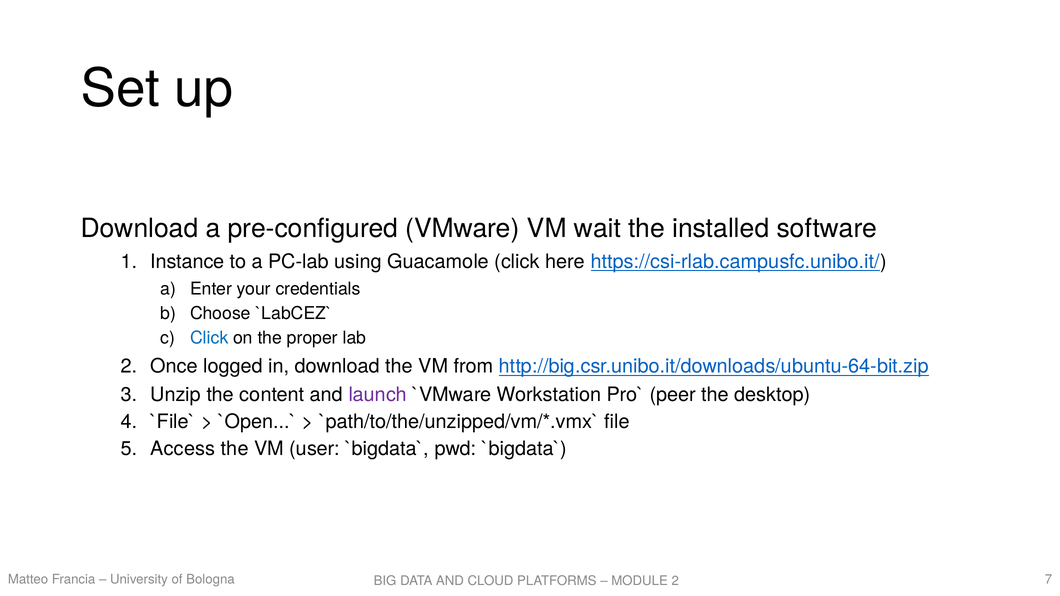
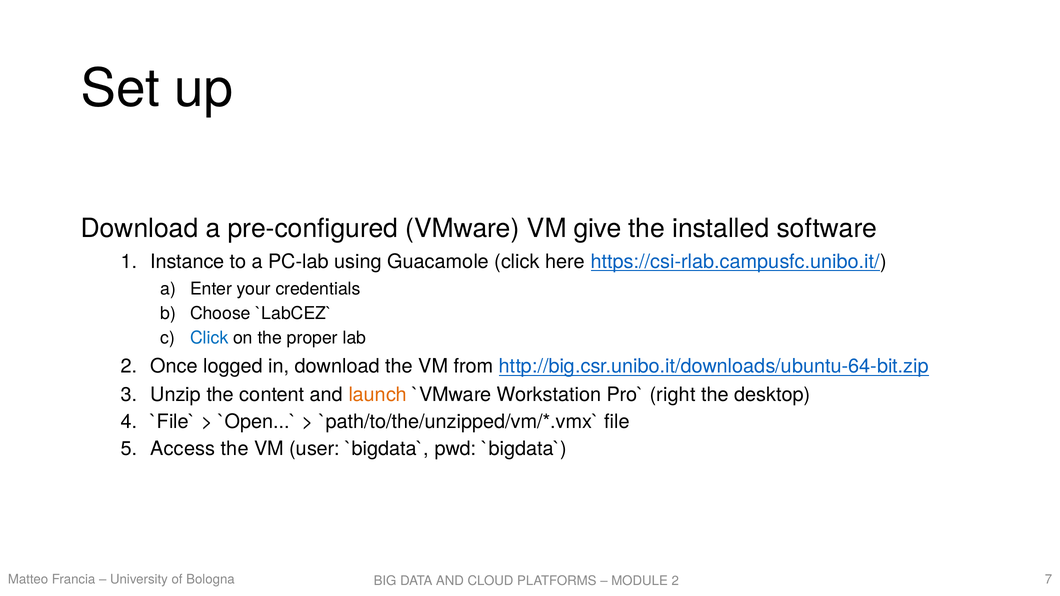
wait: wait -> give
launch colour: purple -> orange
peer: peer -> right
